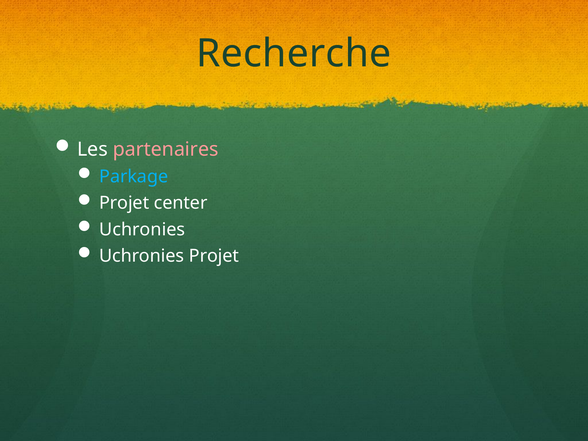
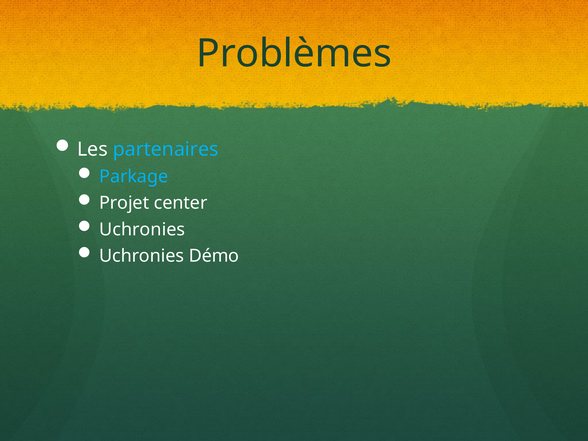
Recherche: Recherche -> Problèmes
partenaires colour: pink -> light blue
Uchronies Projet: Projet -> Démo
